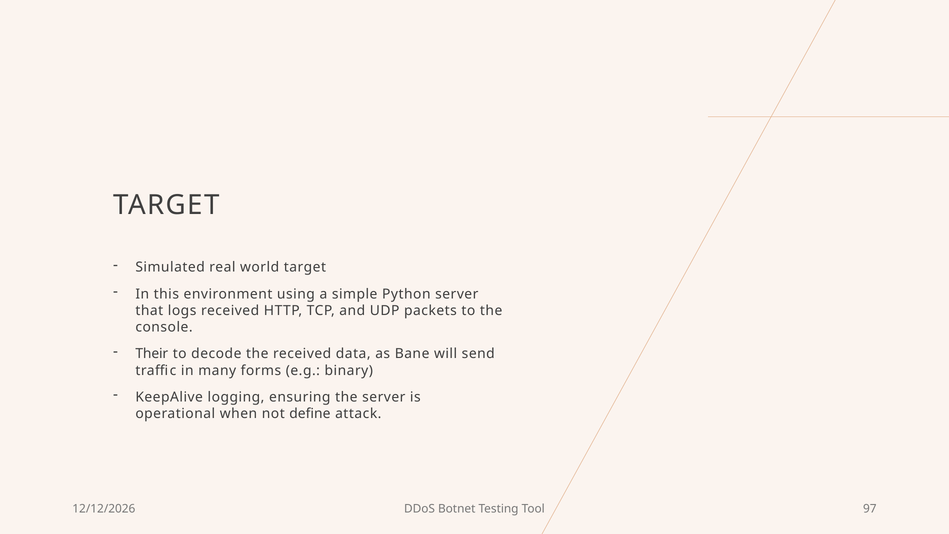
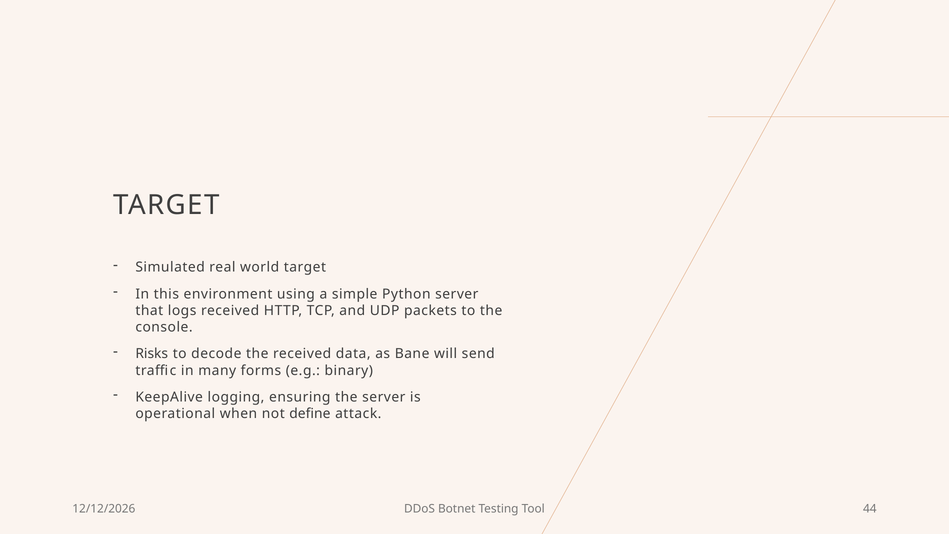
Their: Their -> Risks
97: 97 -> 44
